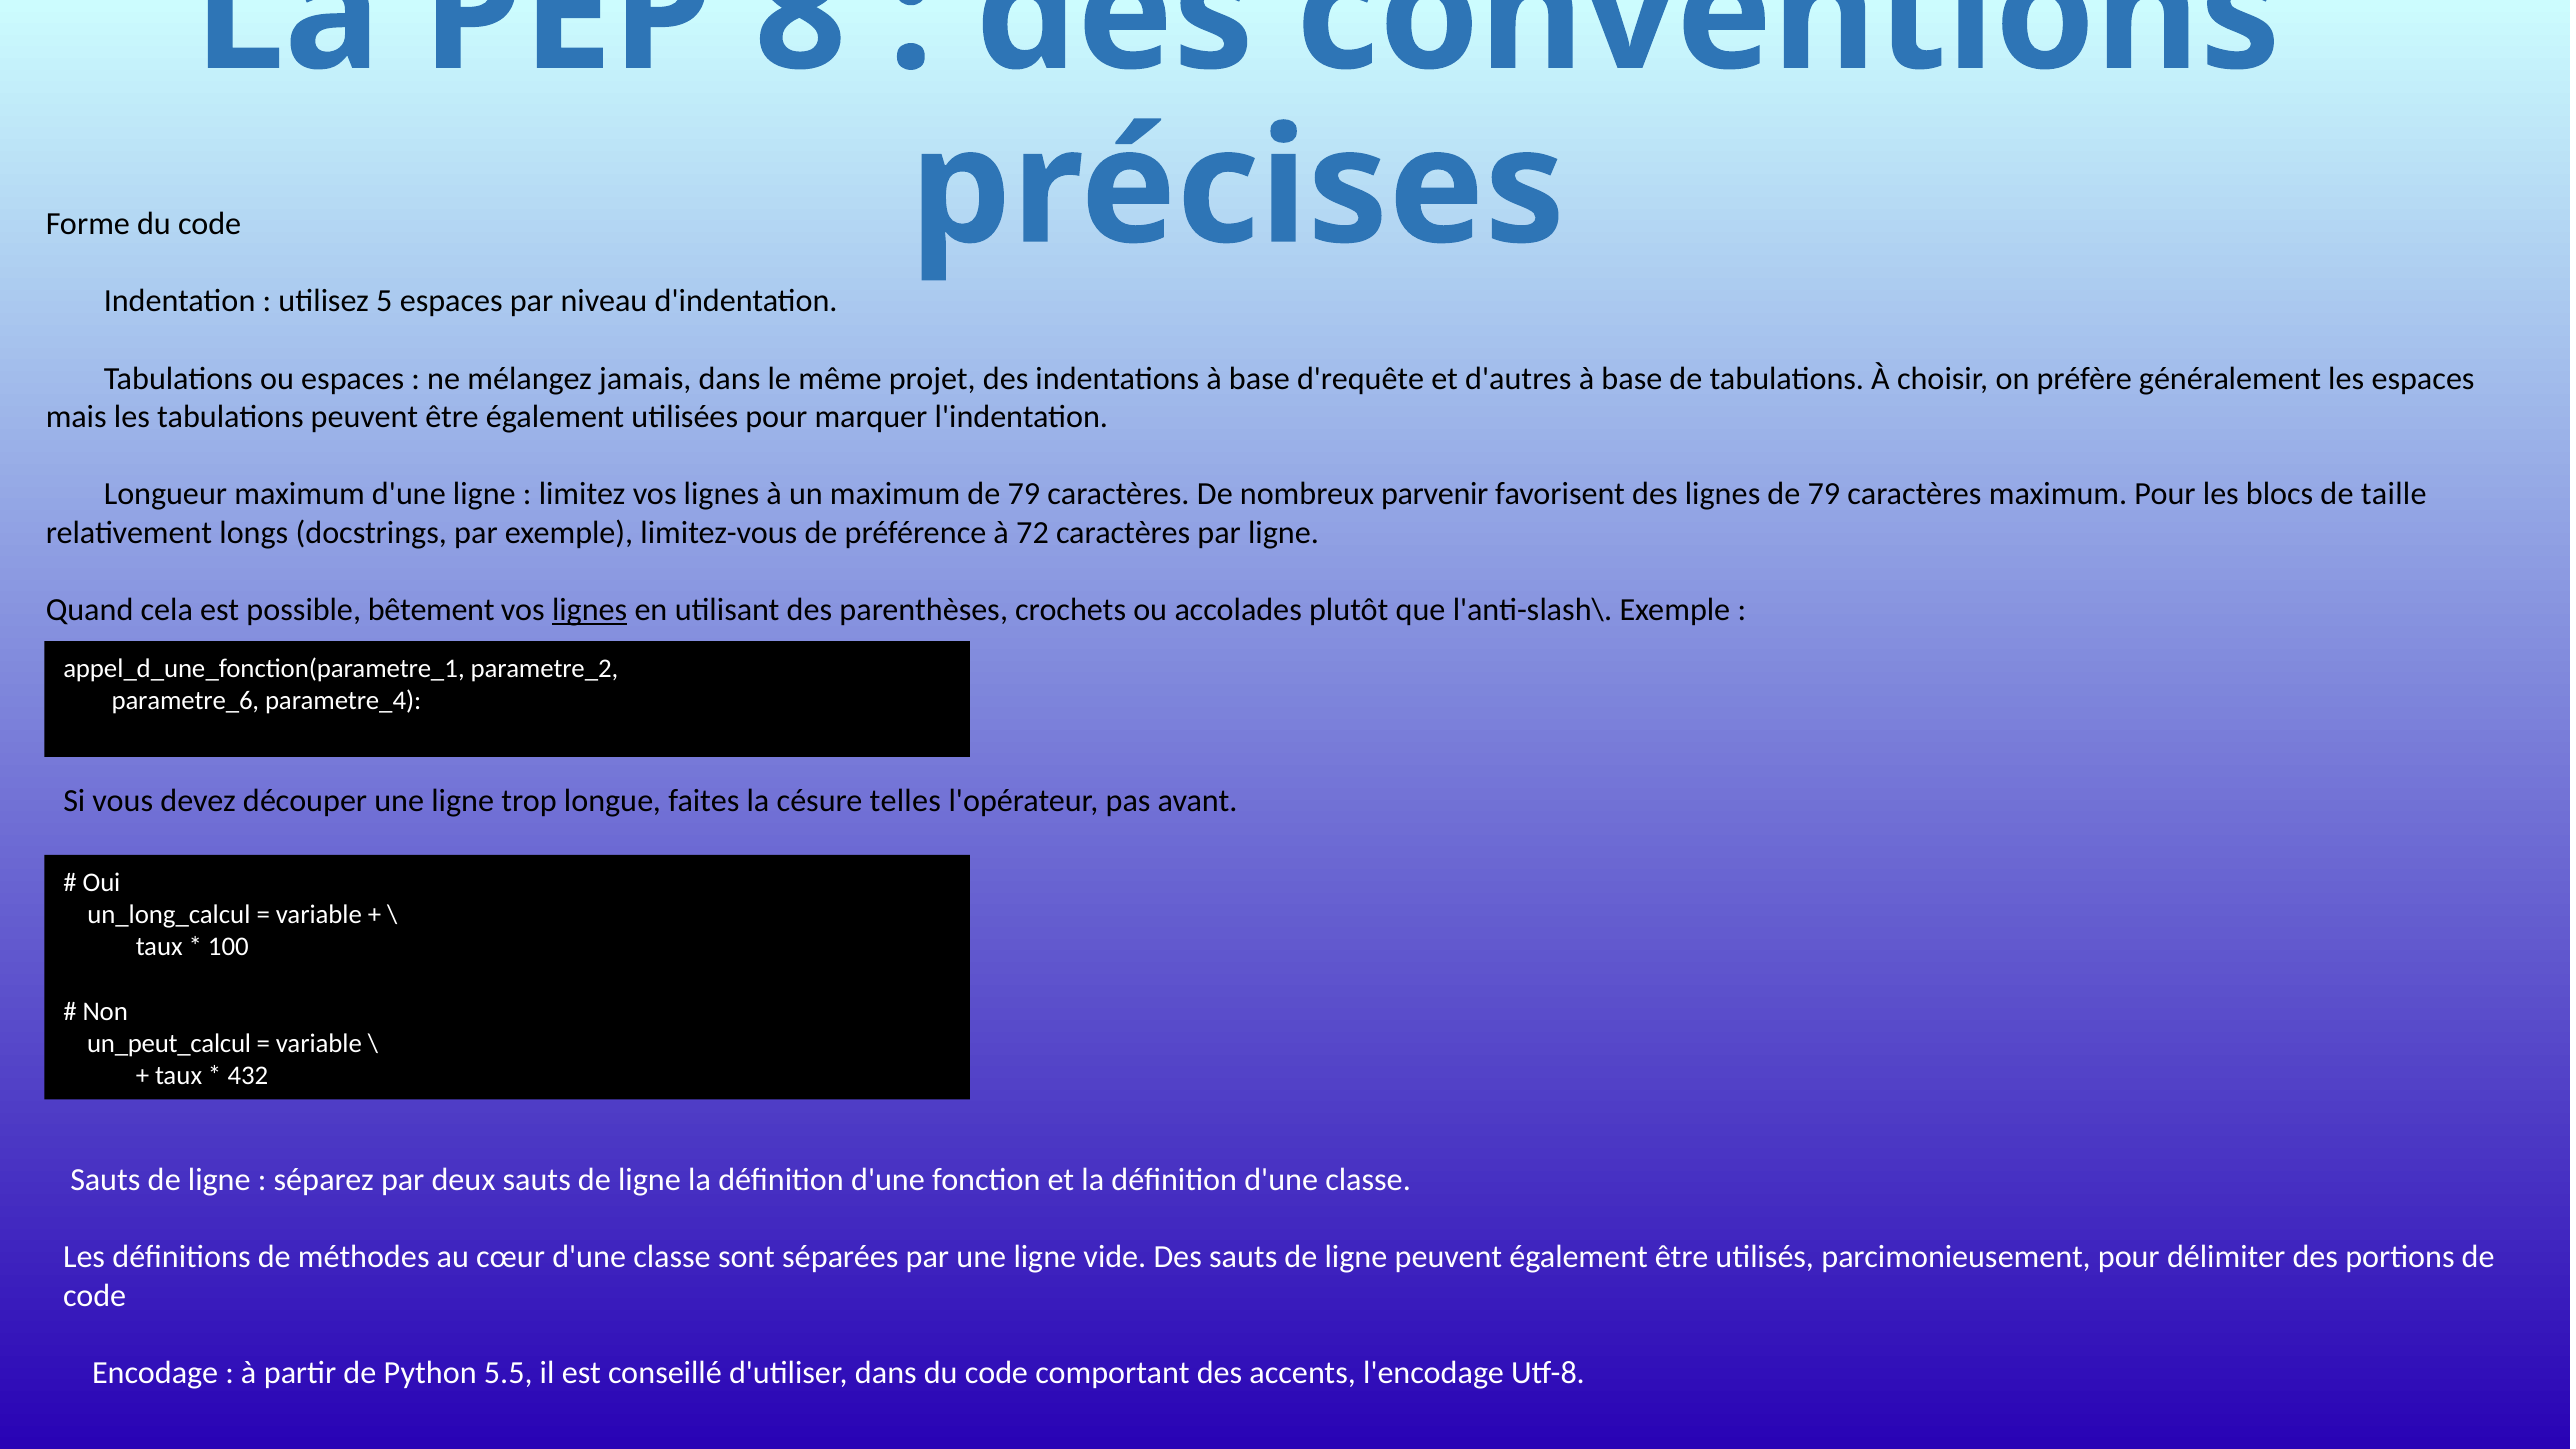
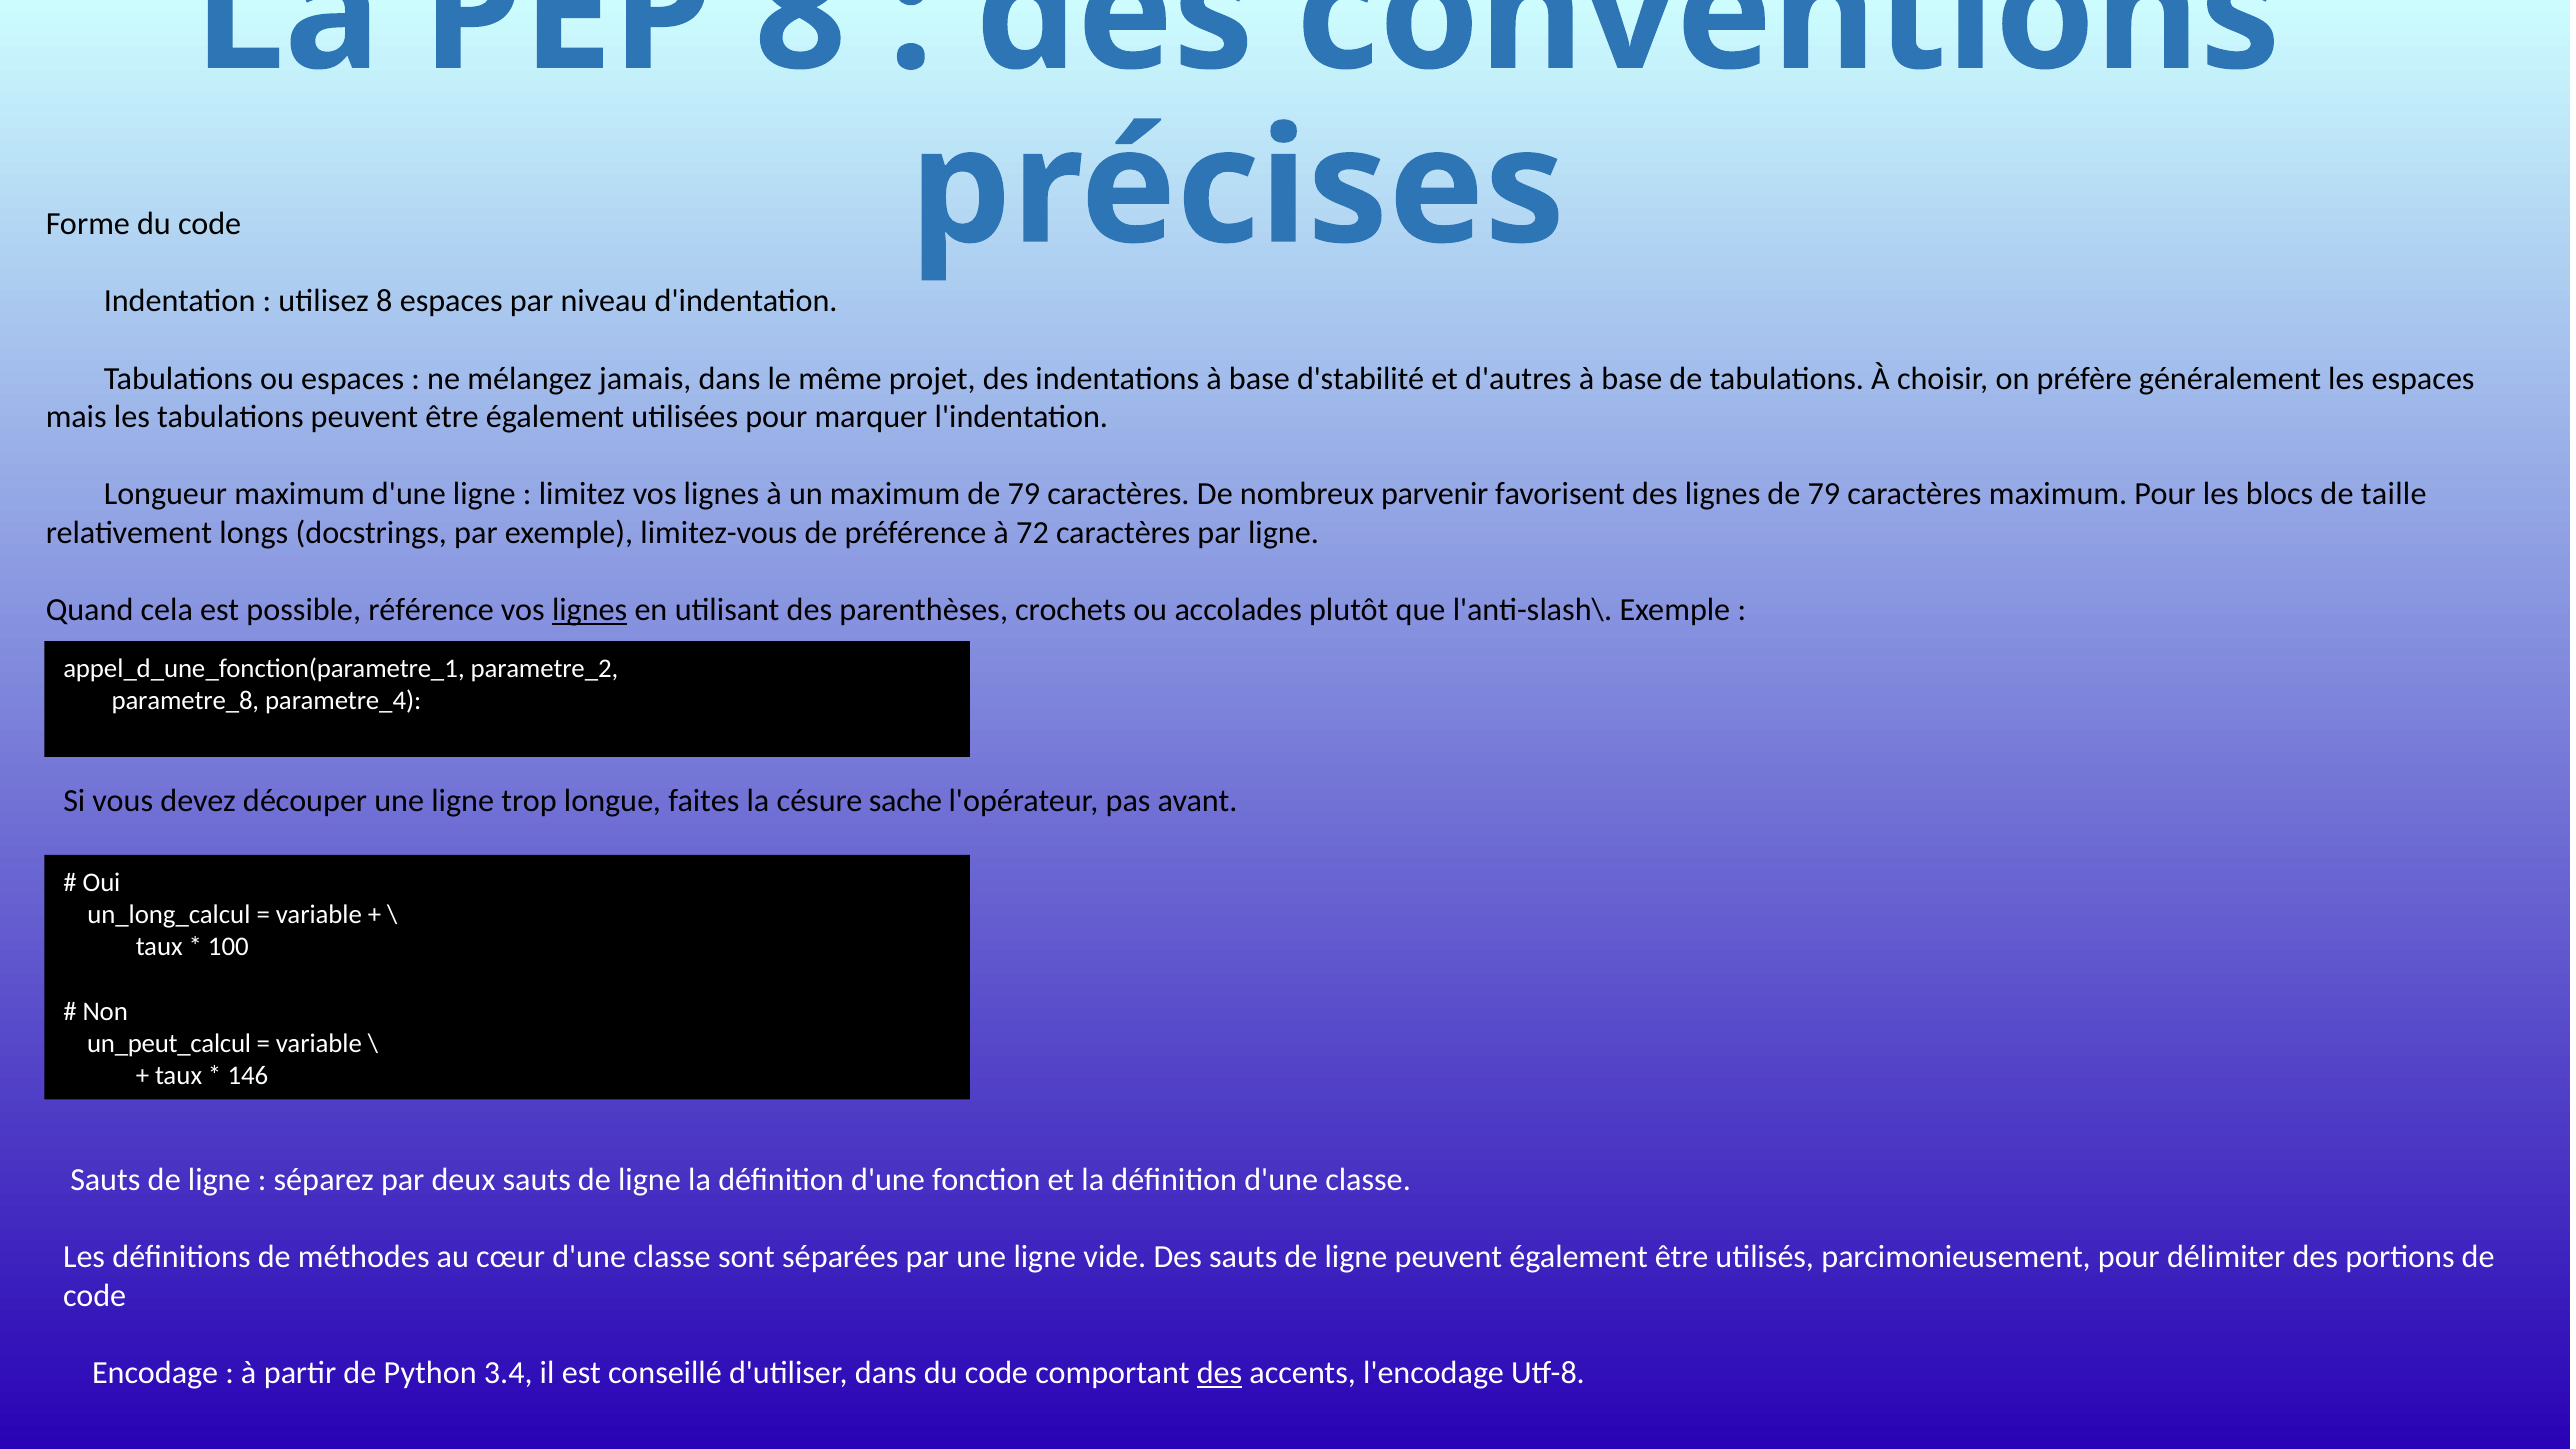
utilisez 5: 5 -> 8
d'requête: d'requête -> d'stabilité
bêtement: bêtement -> référence
parametre_6: parametre_6 -> parametre_8
telles: telles -> sache
432: 432 -> 146
5.5: 5.5 -> 3.4
des at (1219, 1373) underline: none -> present
